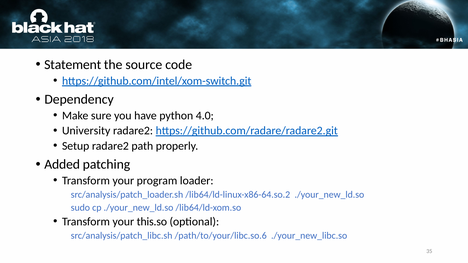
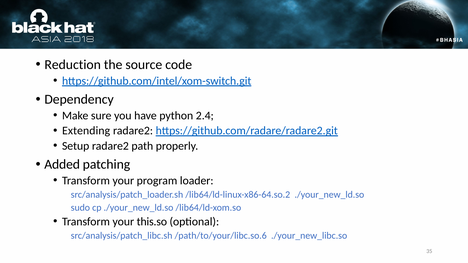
Statement: Statement -> Reduction
4.0: 4.0 -> 2.4
University: University -> Extending
